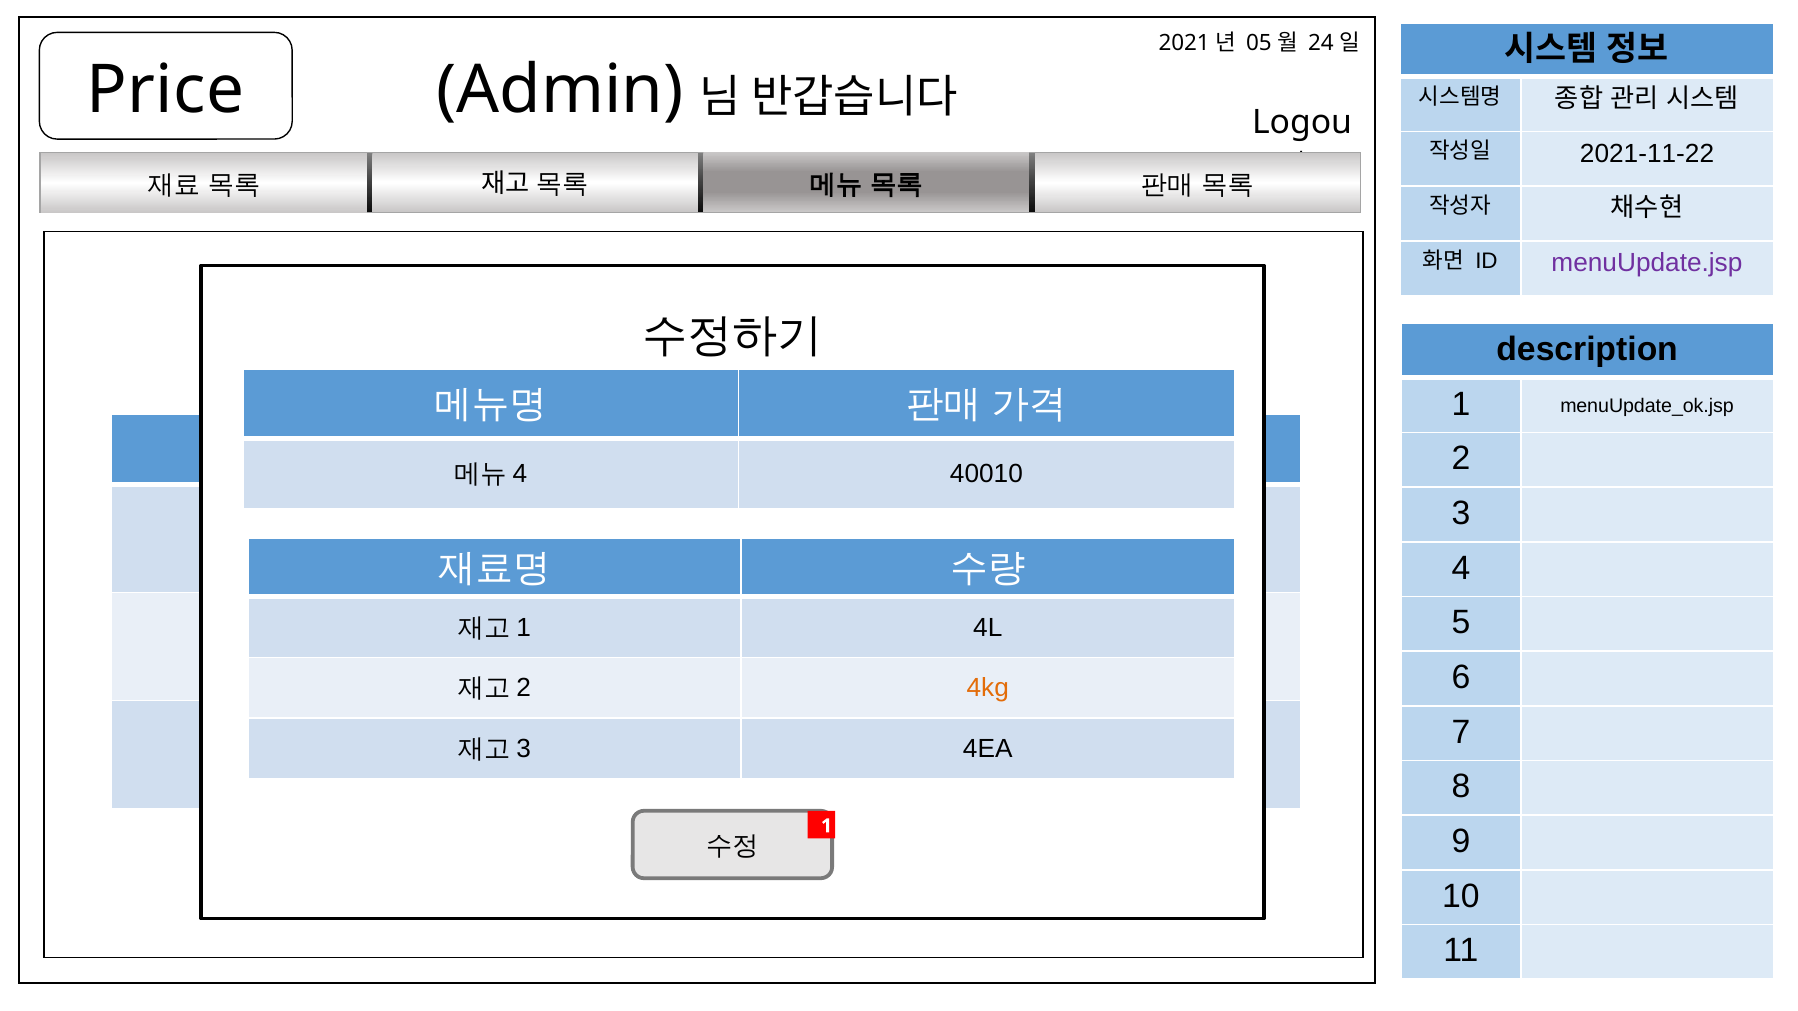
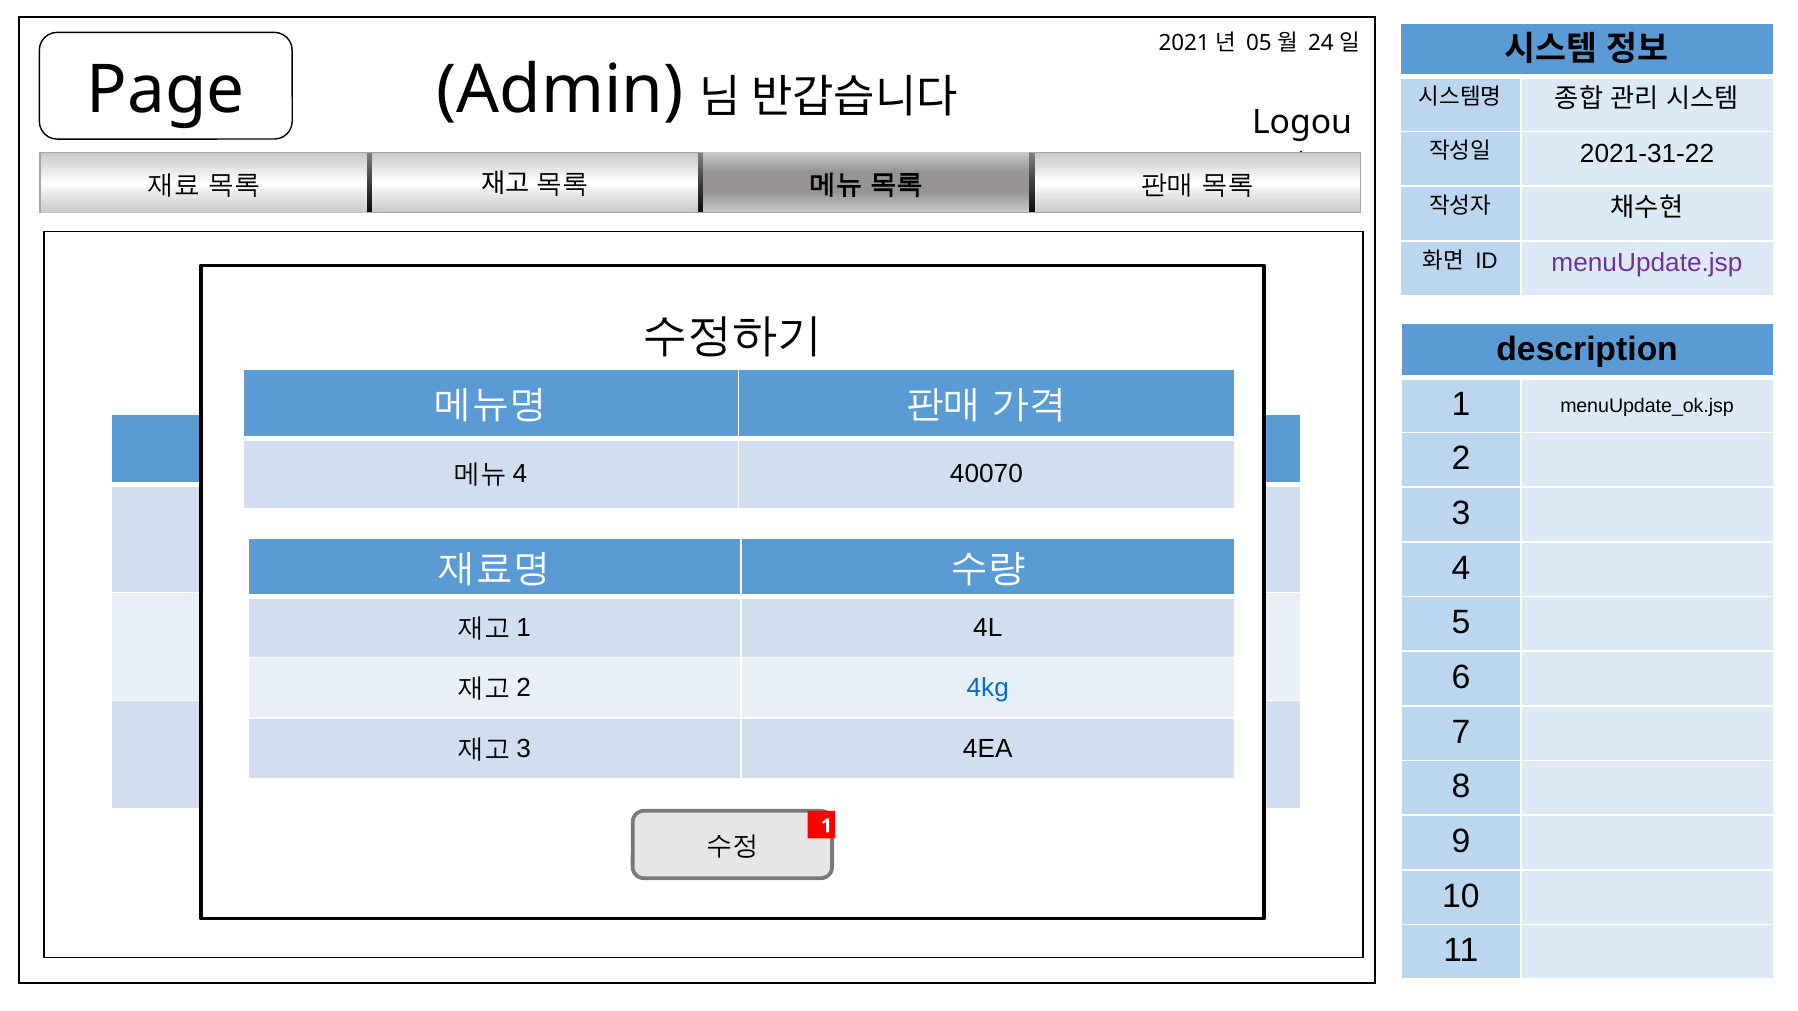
Price: Price -> Page
2021-11-22: 2021-11-22 -> 2021-31-22
40010: 40010 -> 40070
4kg colour: orange -> blue
